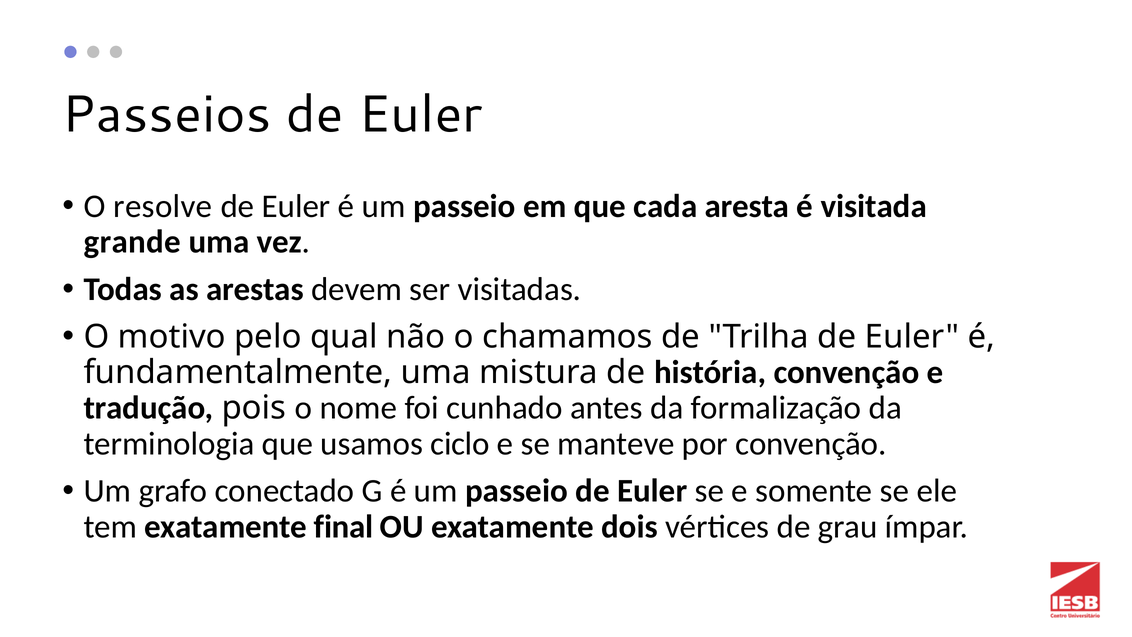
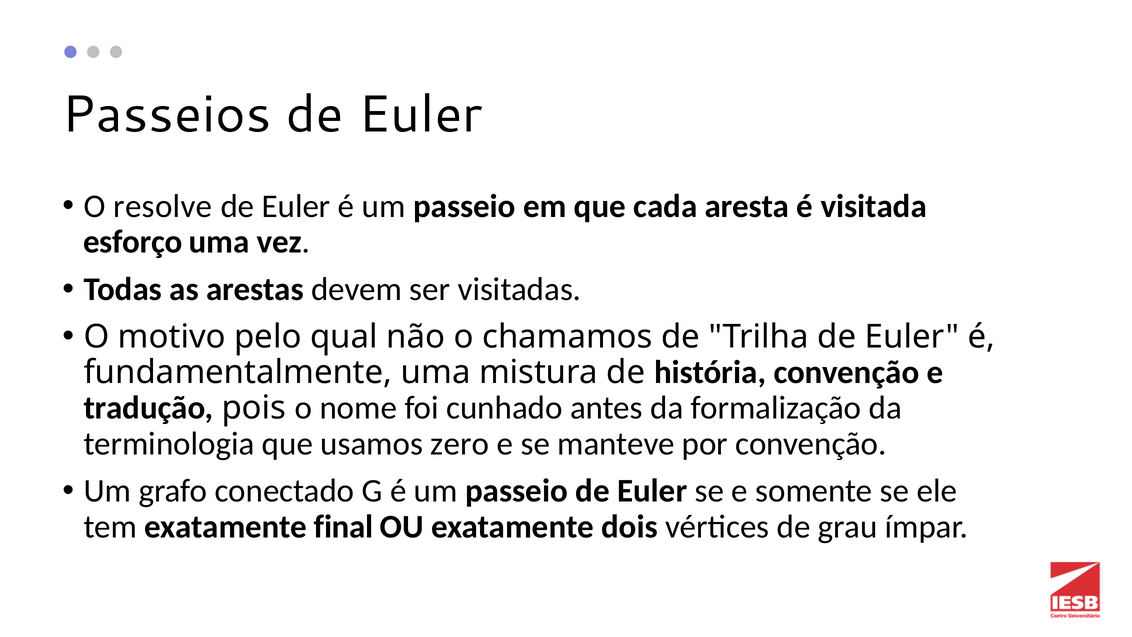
grande: grande -> esforço
ciclo: ciclo -> zero
